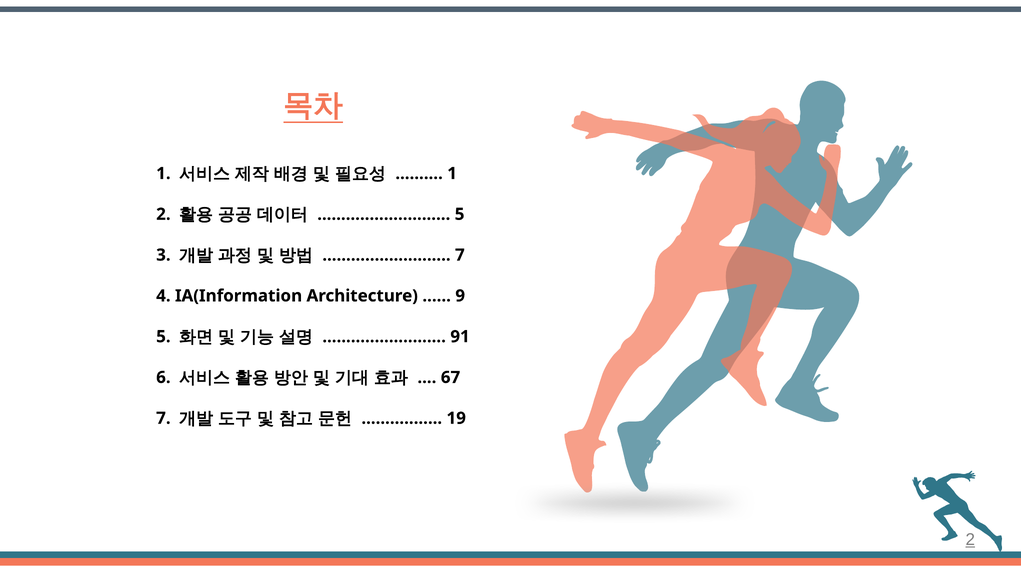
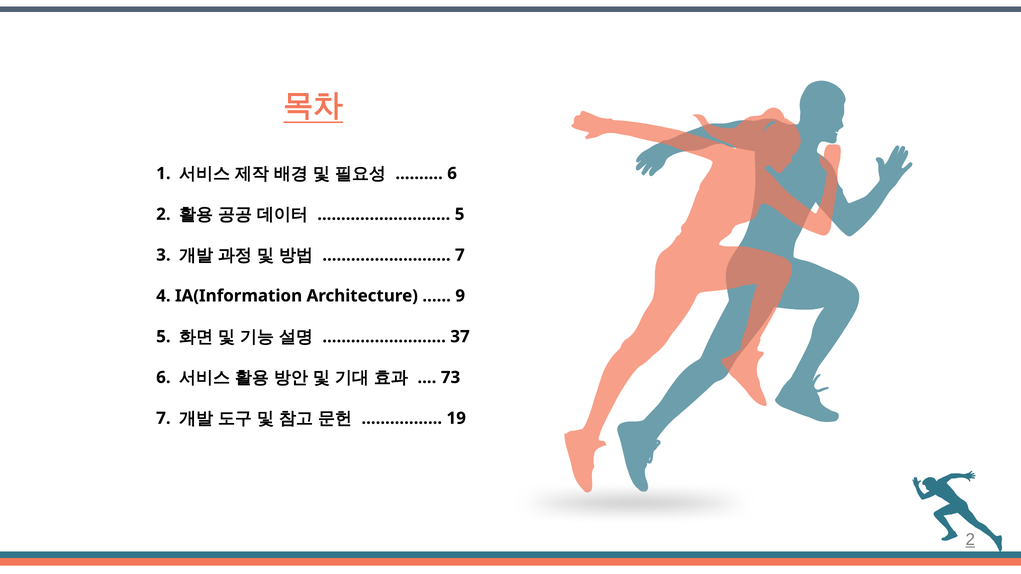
1 at (452, 174): 1 -> 6
91: 91 -> 37
67: 67 -> 73
